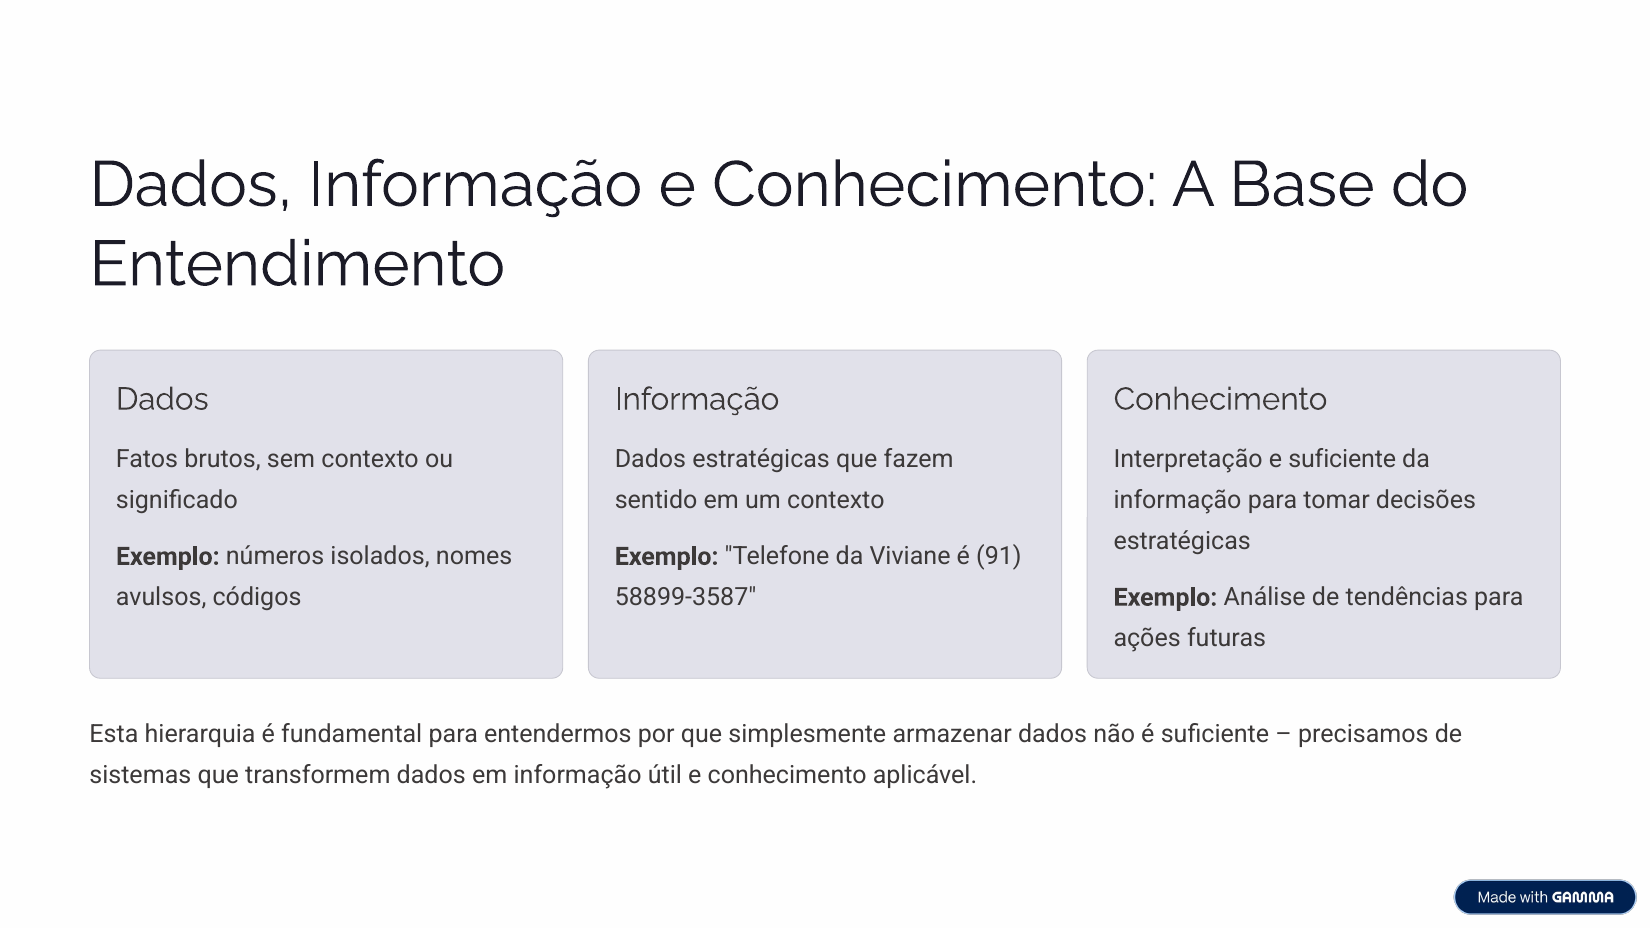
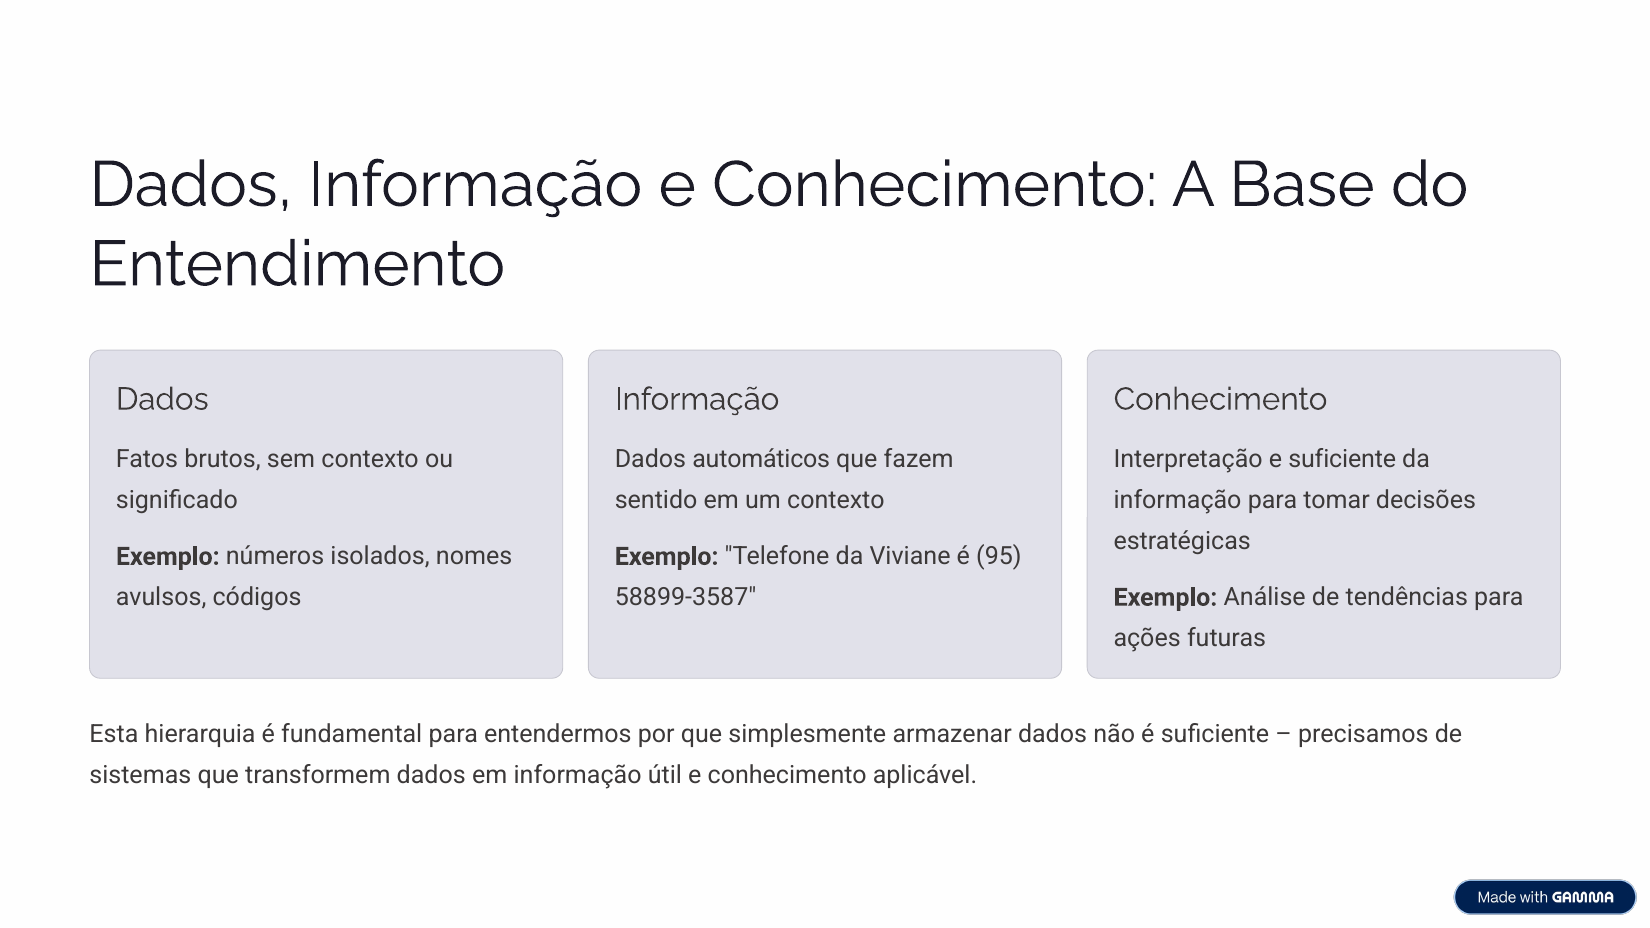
Dados estratégicas: estratégicas -> automáticos
91: 91 -> 95
